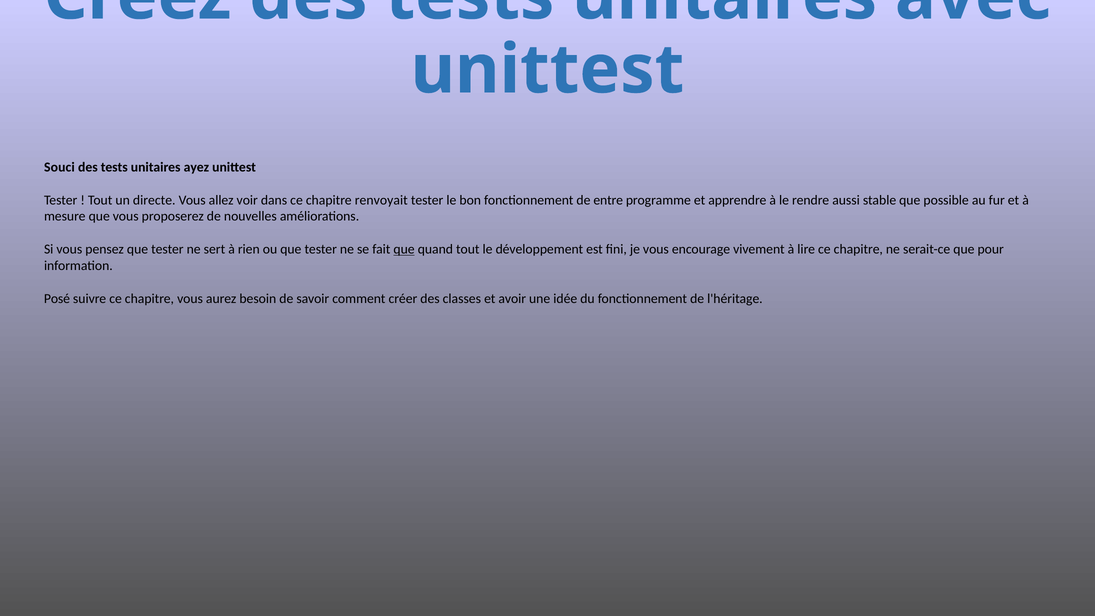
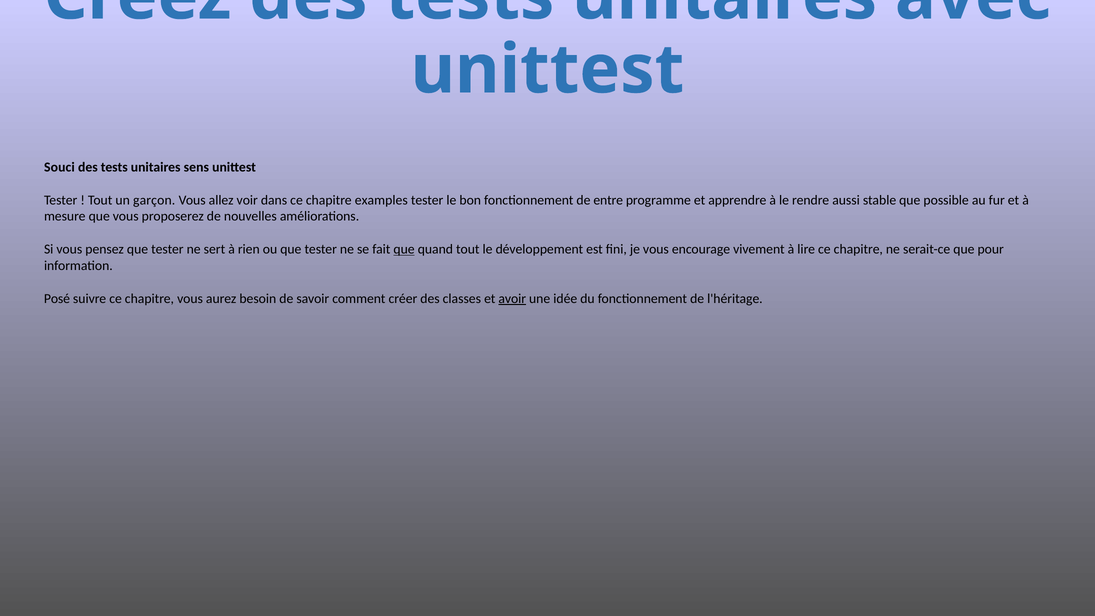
ayez: ayez -> sens
directe: directe -> garçon
renvoyait: renvoyait -> examples
avoir underline: none -> present
